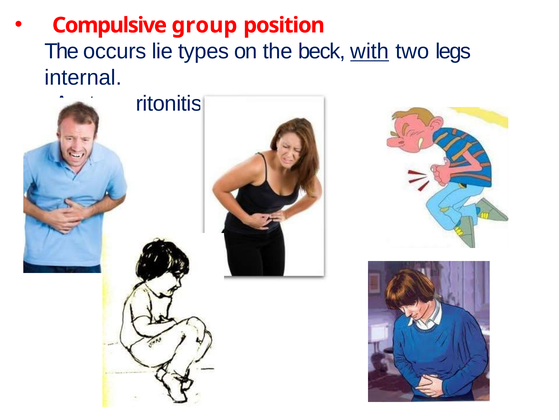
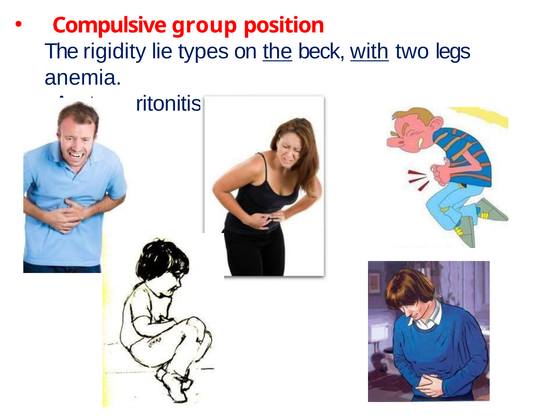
occurs: occurs -> rigidity
the at (278, 51) underline: none -> present
internal: internal -> anemia
